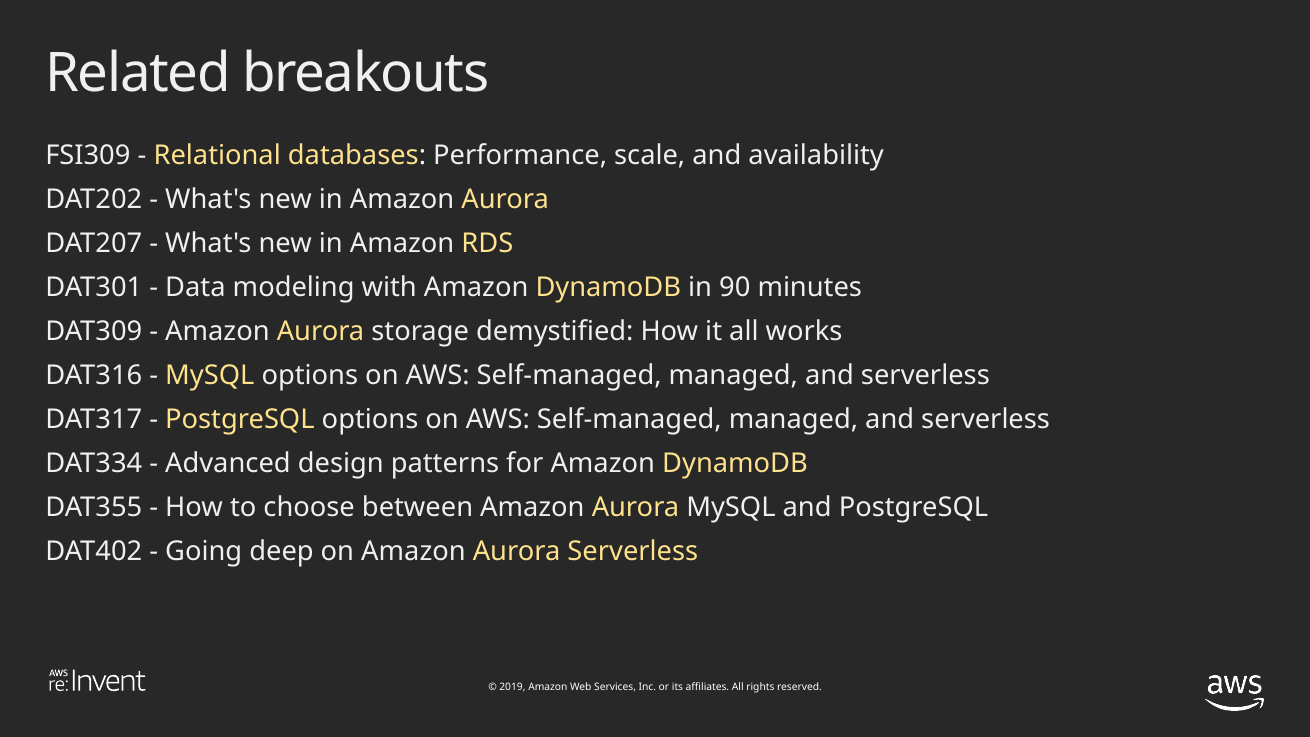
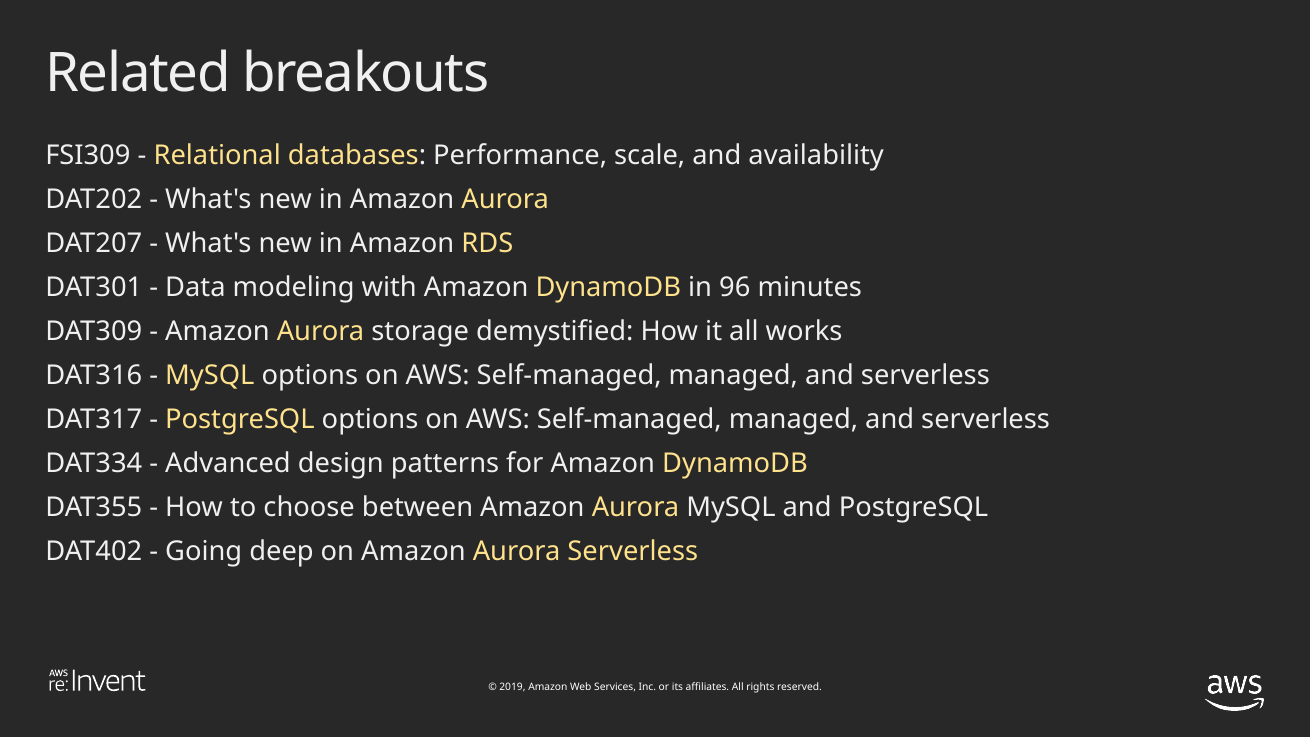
90: 90 -> 96
